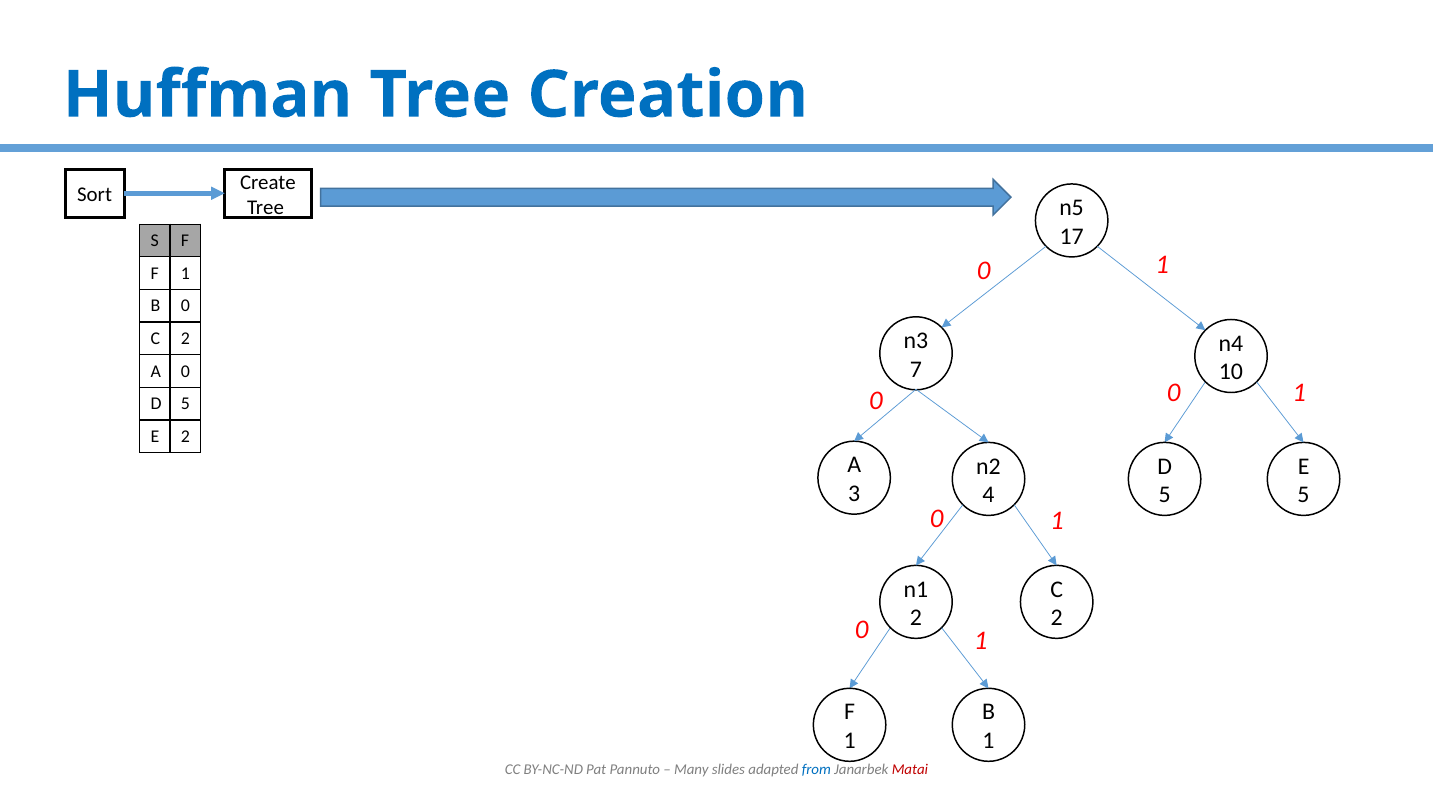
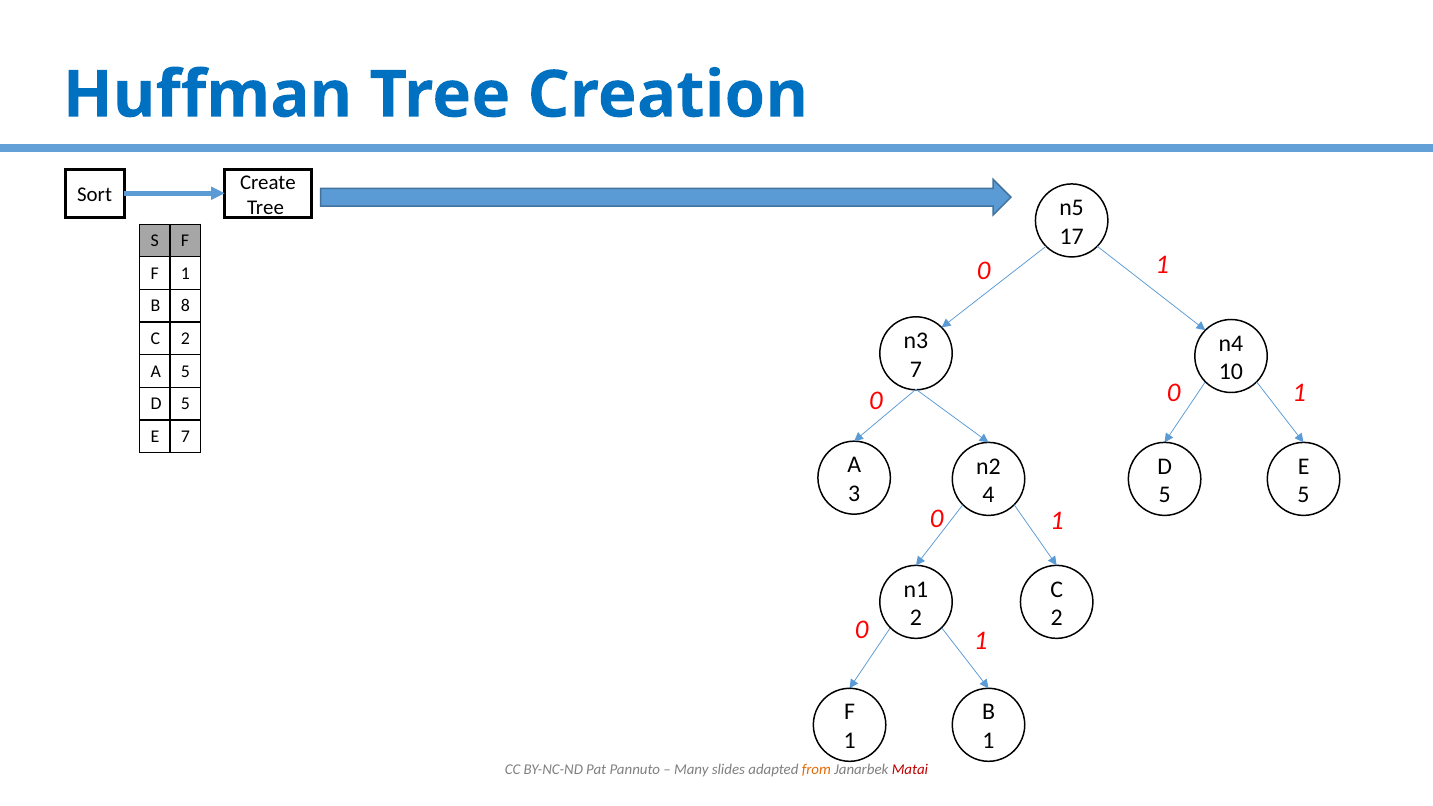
B 0: 0 -> 8
A 0: 0 -> 5
E 2: 2 -> 7
from colour: blue -> orange
